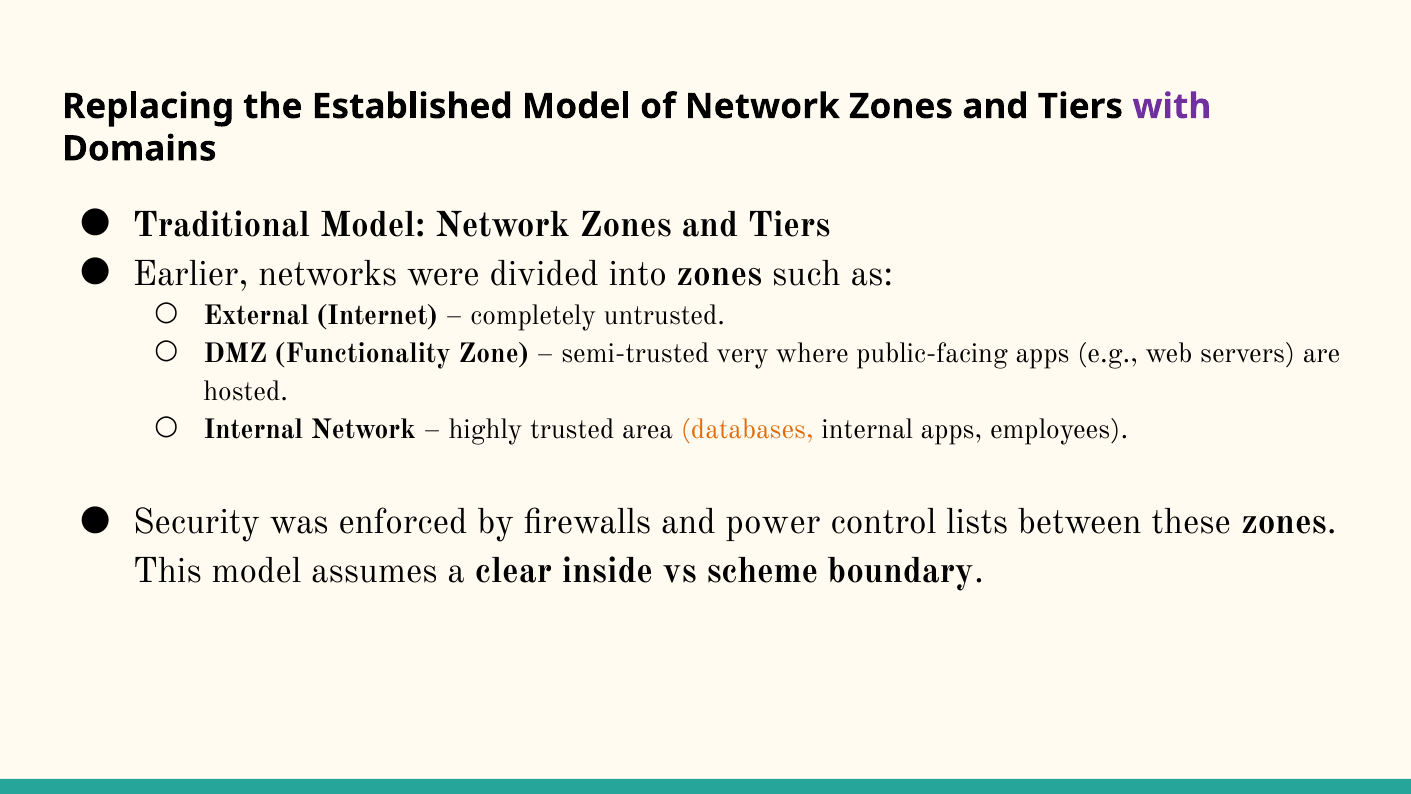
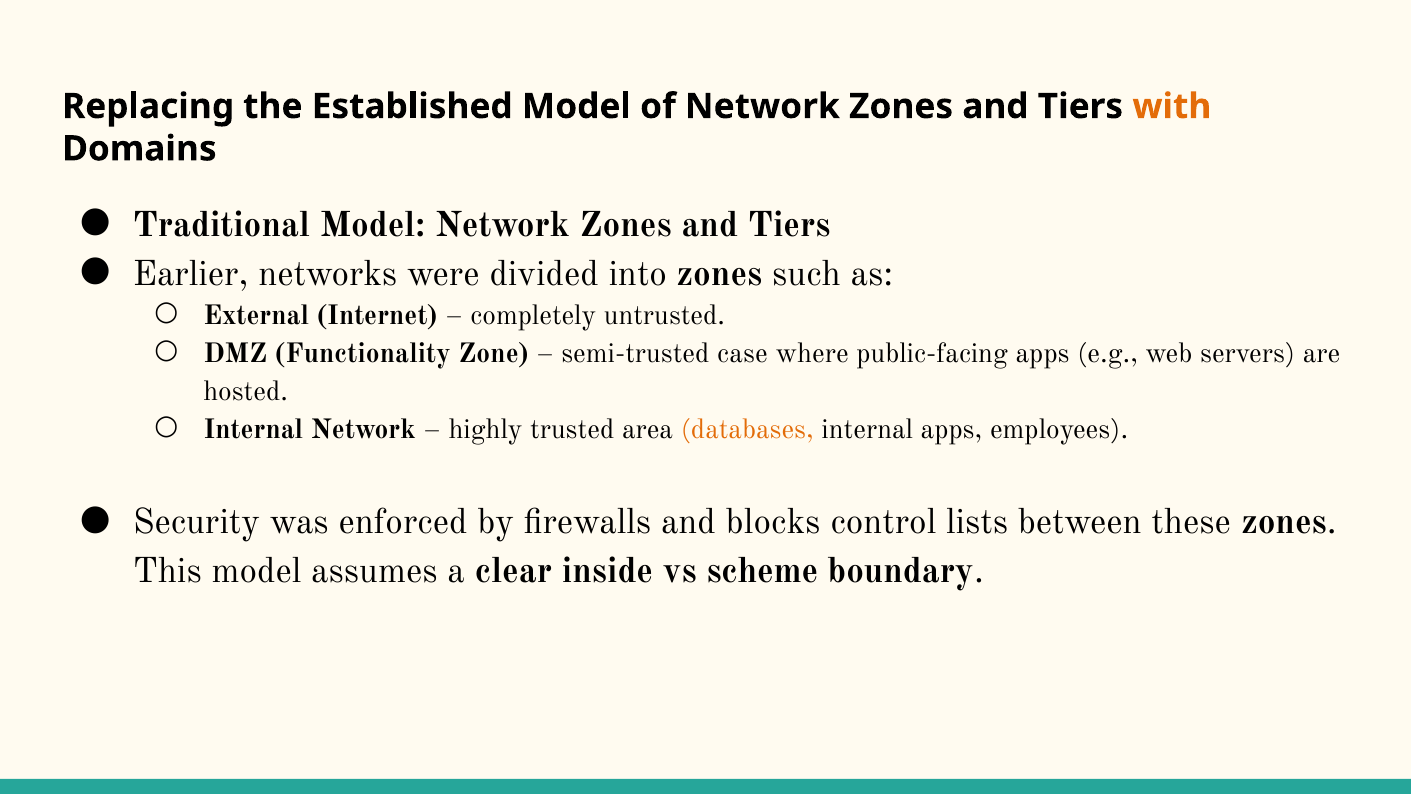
with colour: purple -> orange
very: very -> case
power: power -> blocks
